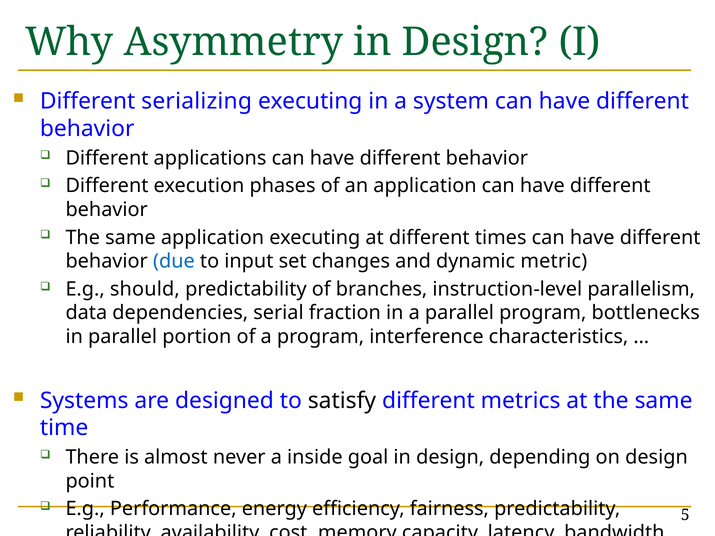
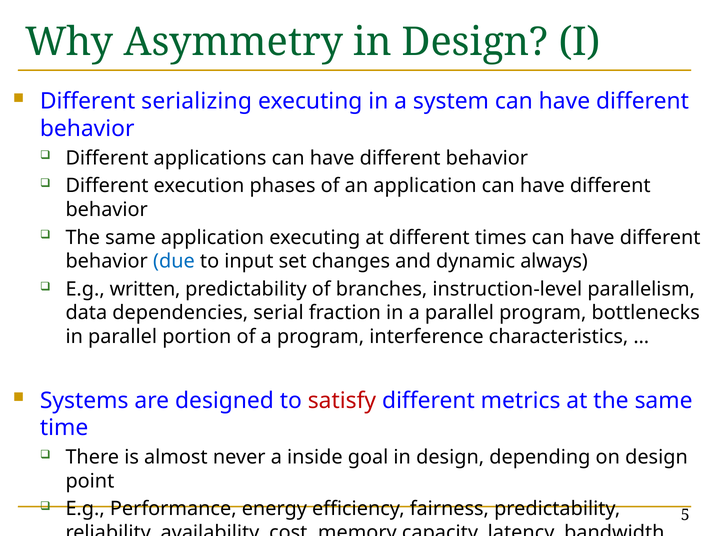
metric: metric -> always
should: should -> written
satisfy colour: black -> red
